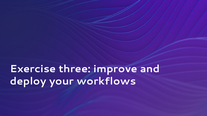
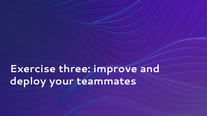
workflows: workflows -> teammates
